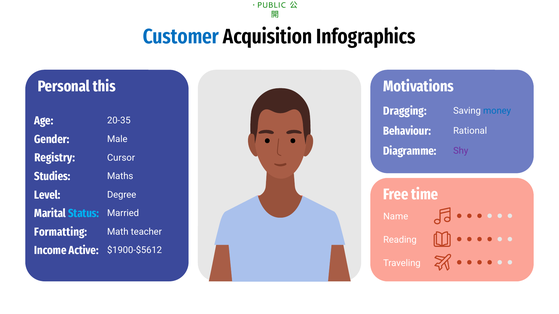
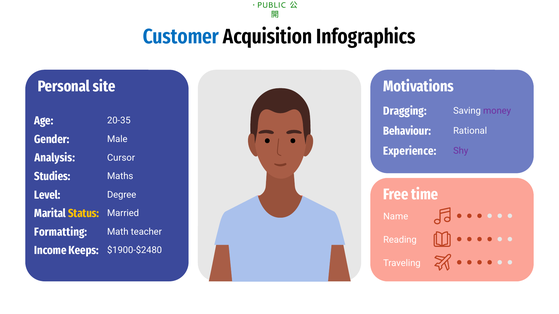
this: this -> site
money colour: blue -> purple
Diagramme: Diagramme -> Experience
Registry: Registry -> Analysis
Status colour: light blue -> yellow
Active: Active -> Keeps
$1900-$5612: $1900-$5612 -> $1900-$2480
